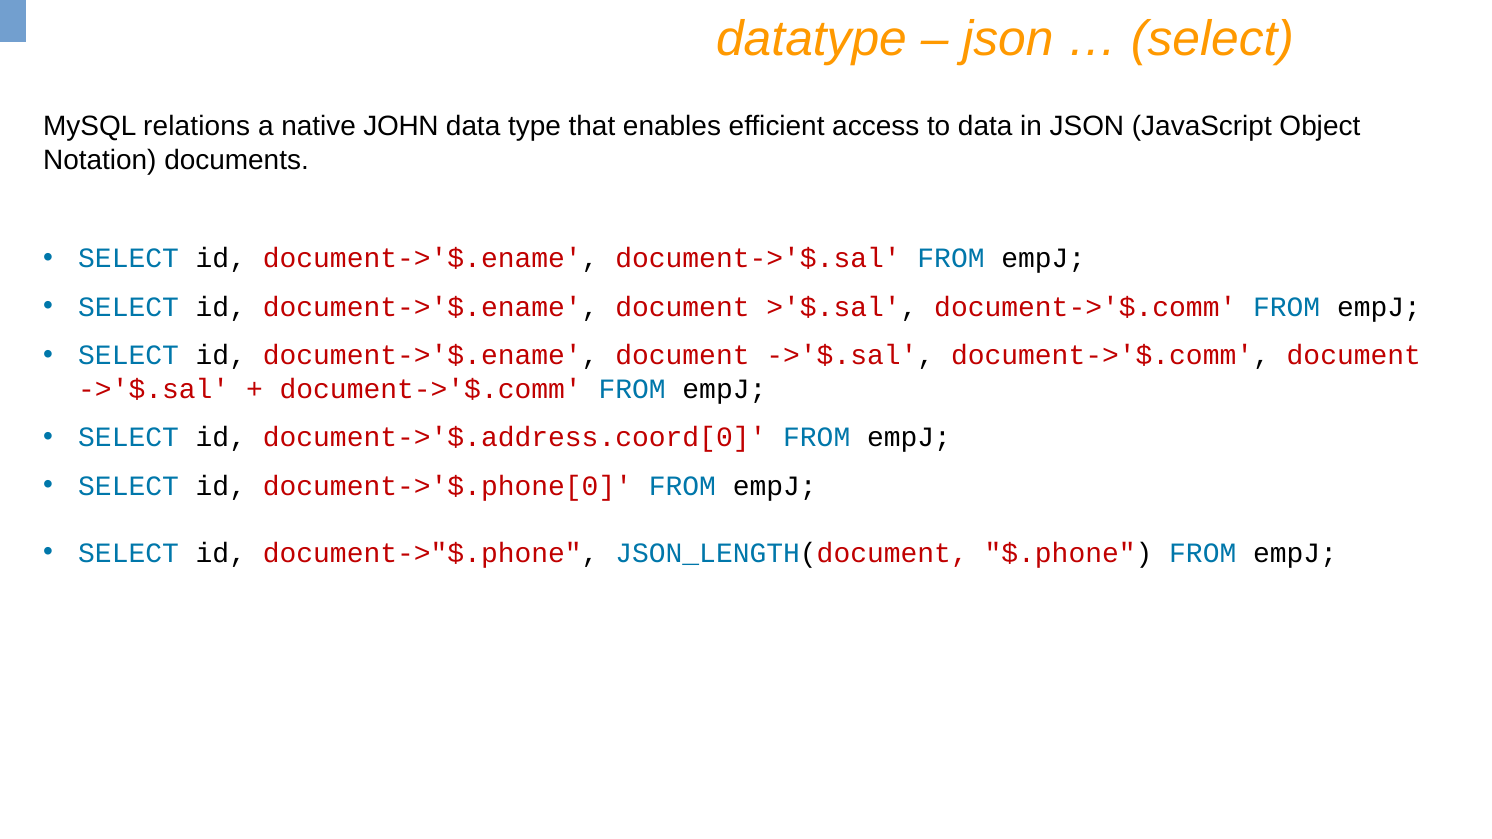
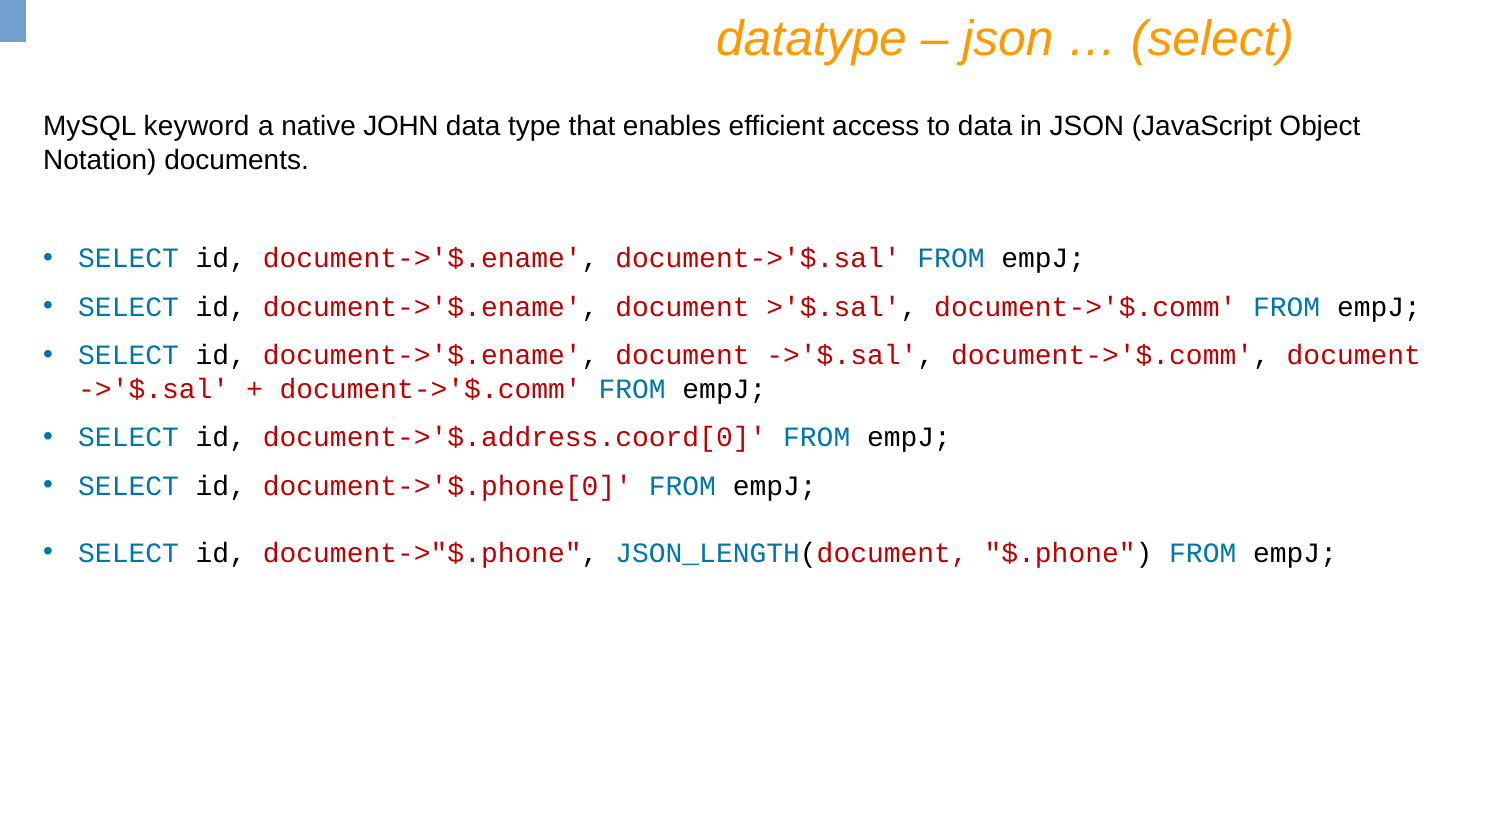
relations: relations -> keyword
